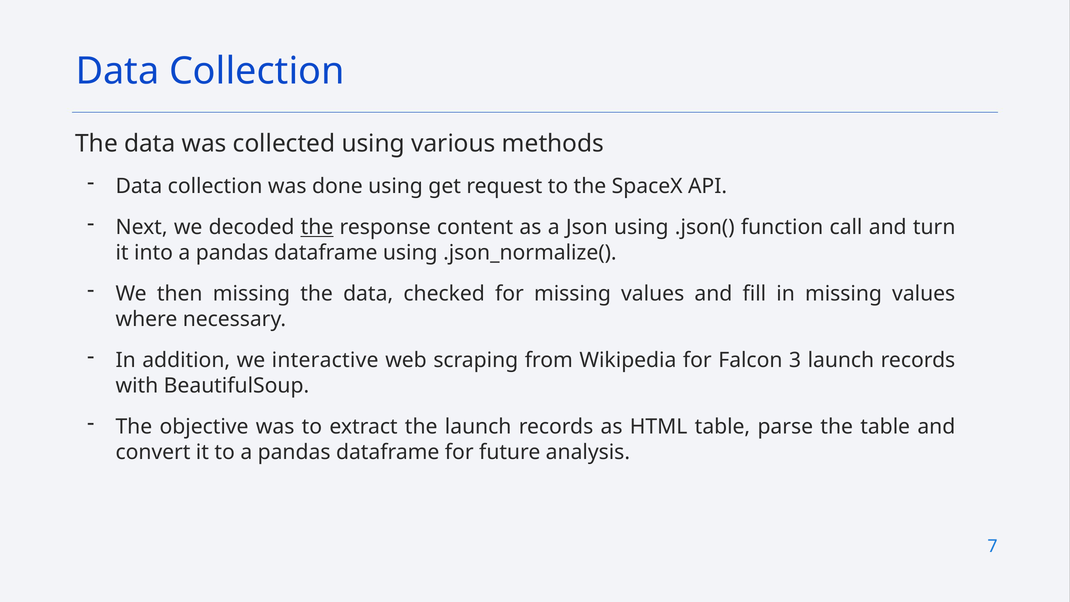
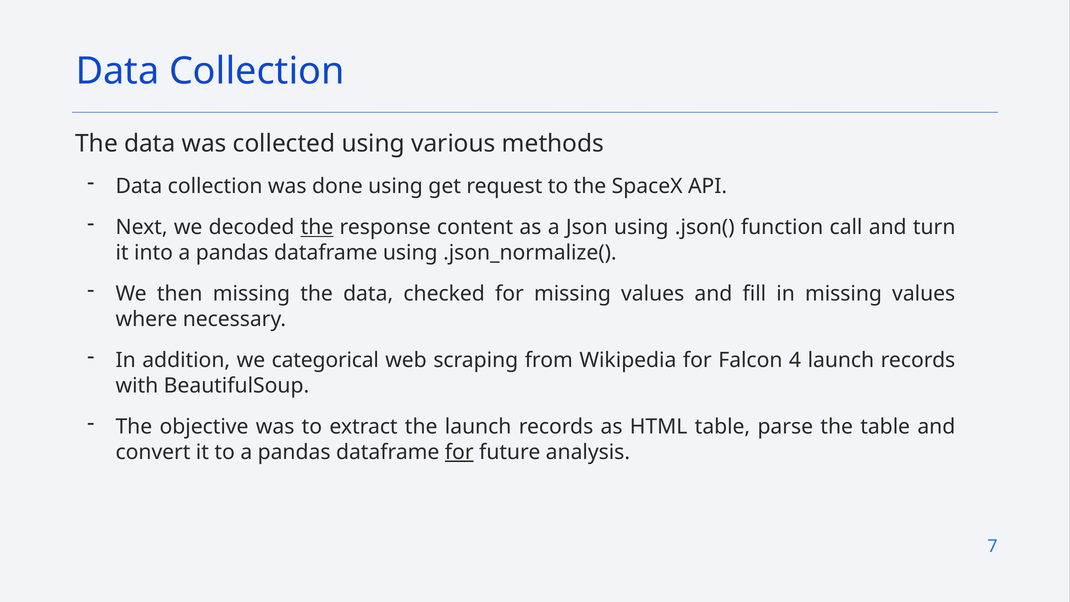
interactive: interactive -> categorical
3: 3 -> 4
for at (459, 452) underline: none -> present
